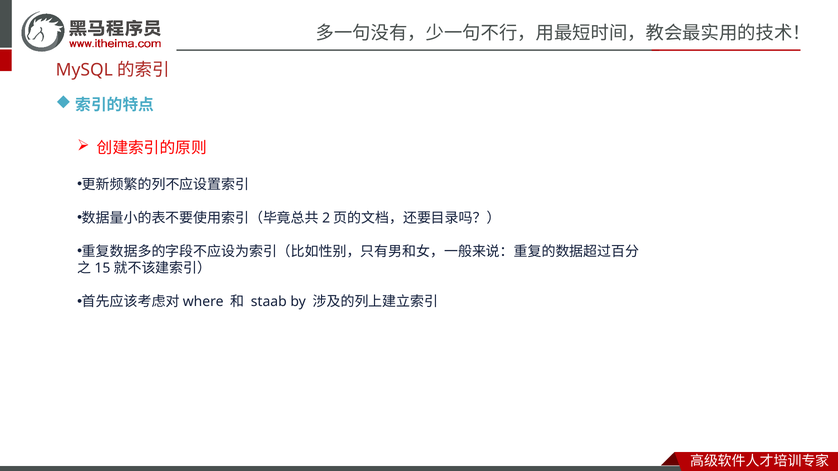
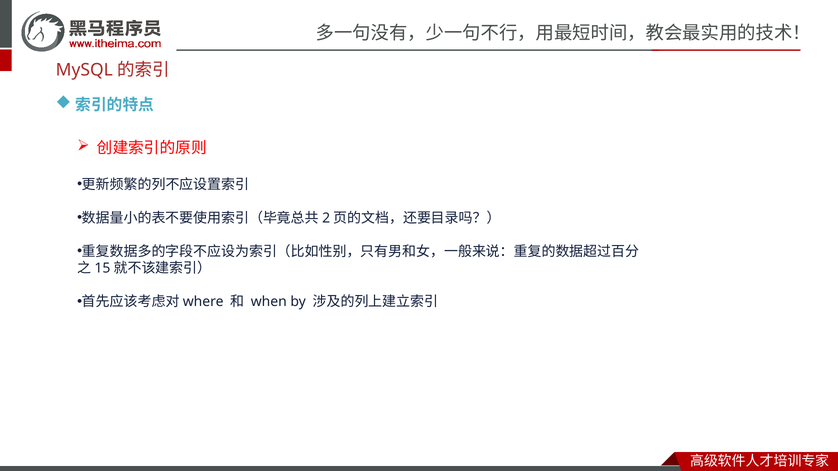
staab: staab -> when
